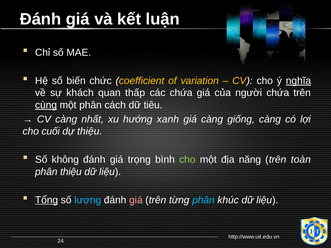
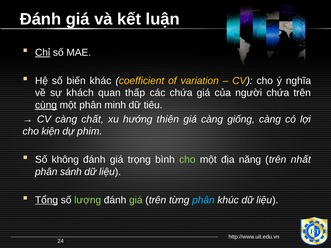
Chỉ underline: none -> present
chức: chức -> khác
nghĩa underline: present -> none
cách: cách -> minh
nhất: nhất -> chất
xanh: xanh -> thiên
cuối: cuối -> kiện
dự thiệu: thiệu -> phim
toàn: toàn -> nhất
phân thiệu: thiệu -> sánh
lượng colour: light blue -> light green
giá at (136, 200) colour: pink -> light green
